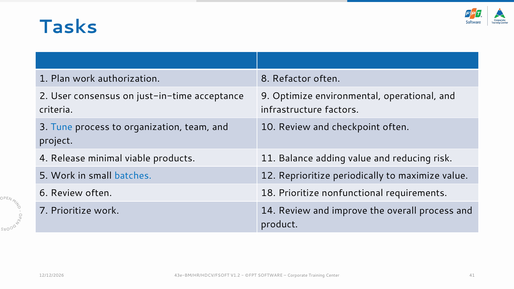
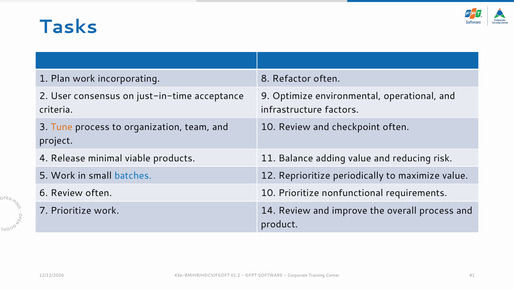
authorization: authorization -> incorporating
Tune colour: blue -> orange
often 18: 18 -> 10
